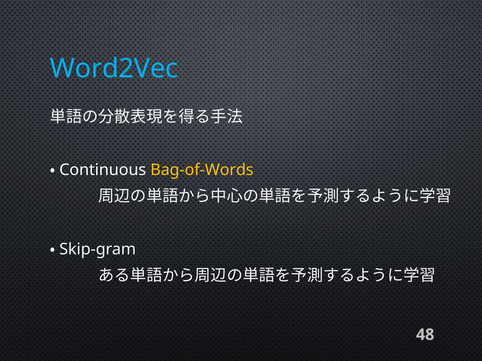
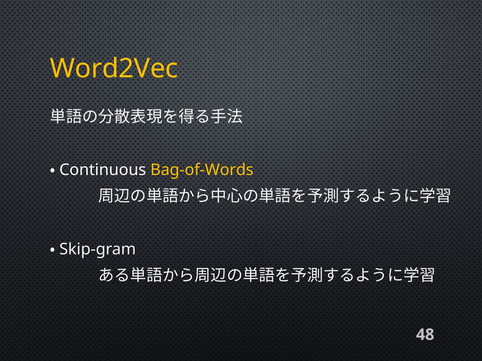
Word2Vec colour: light blue -> yellow
